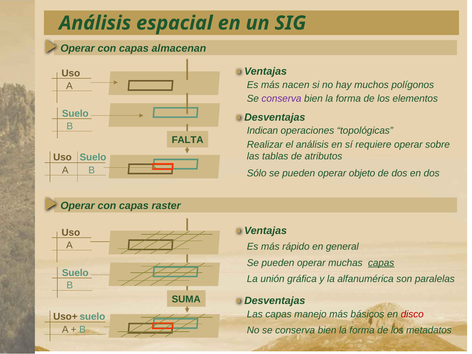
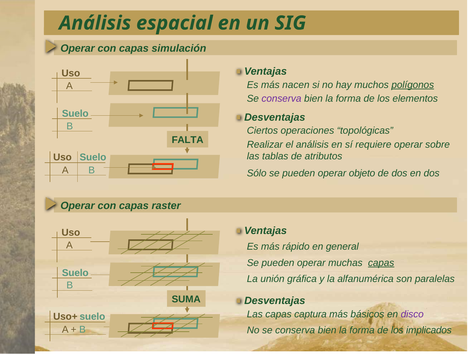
almacenan: almacenan -> simulación
polígonos underline: none -> present
Indican: Indican -> Ciertos
manejo: manejo -> captura
disco colour: red -> purple
metadatos: metadatos -> implicados
